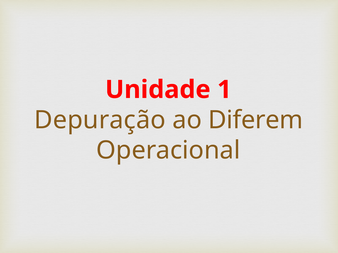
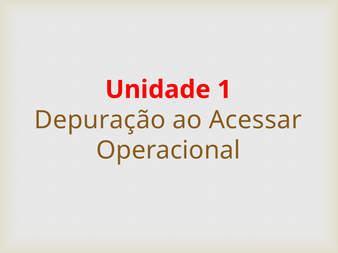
Diferem: Diferem -> Acessar
